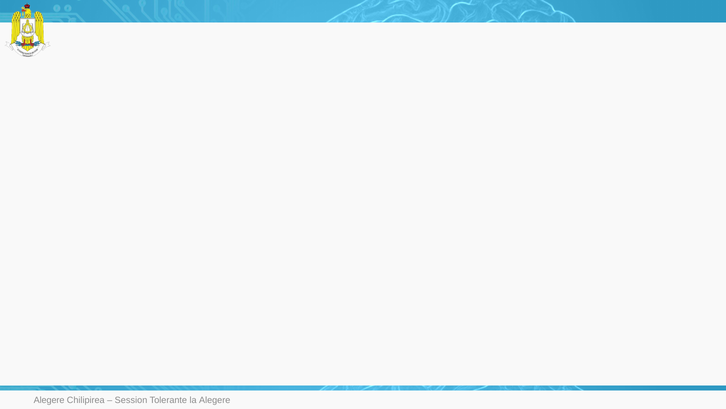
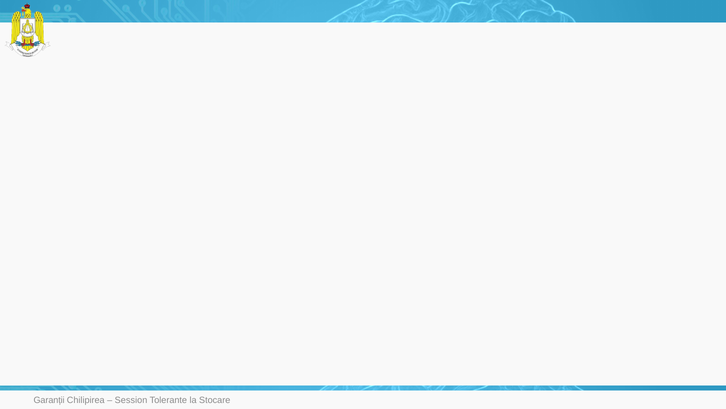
Alegere at (49, 400): Alegere -> Garanții
la Alegere: Alegere -> Stocare
